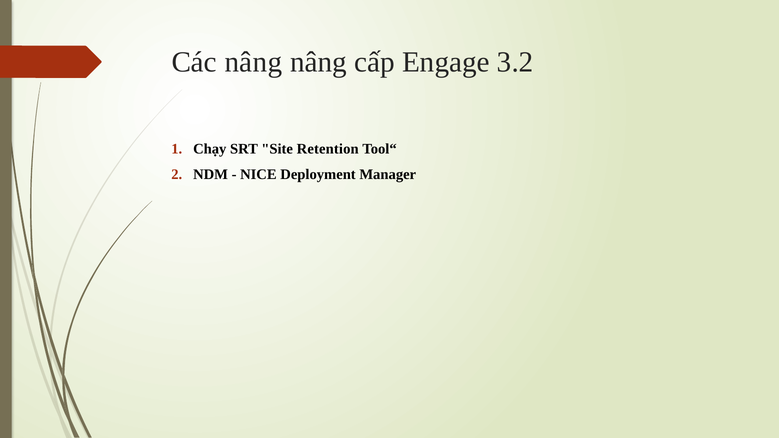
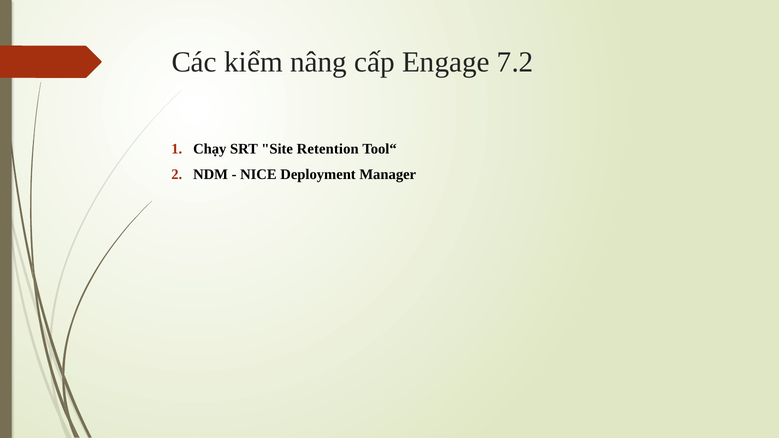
Các nâng: nâng -> kiểm
3.2: 3.2 -> 7.2
